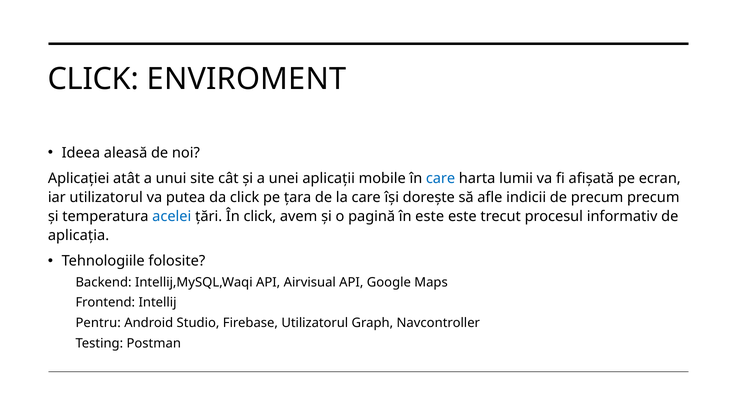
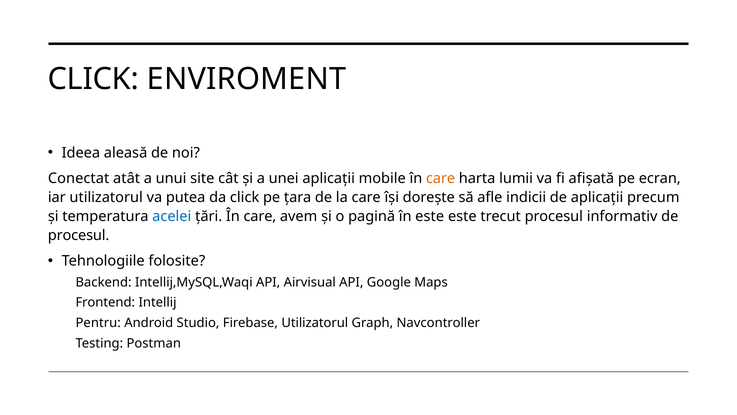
Aplicației: Aplicației -> Conectat
care at (441, 178) colour: blue -> orange
de precum: precum -> aplicații
țări În click: click -> care
aplicația at (79, 235): aplicația -> procesul
